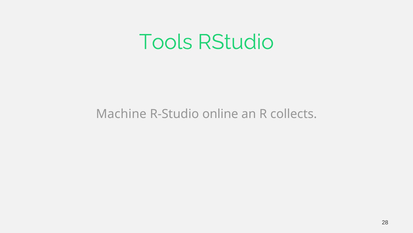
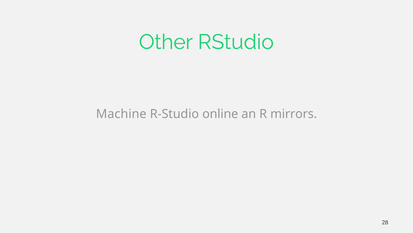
Tools: Tools -> Other
collects: collects -> mirrors
